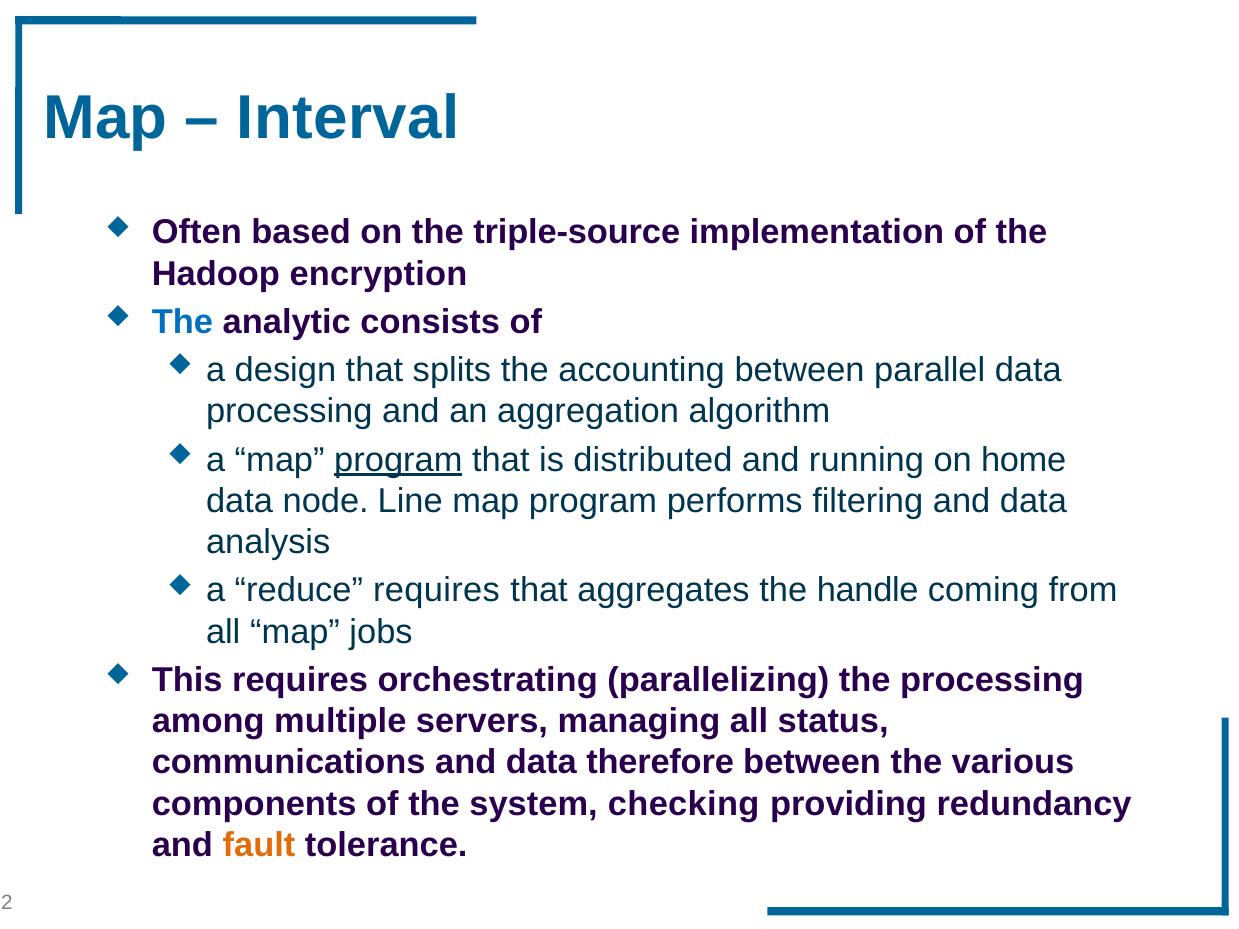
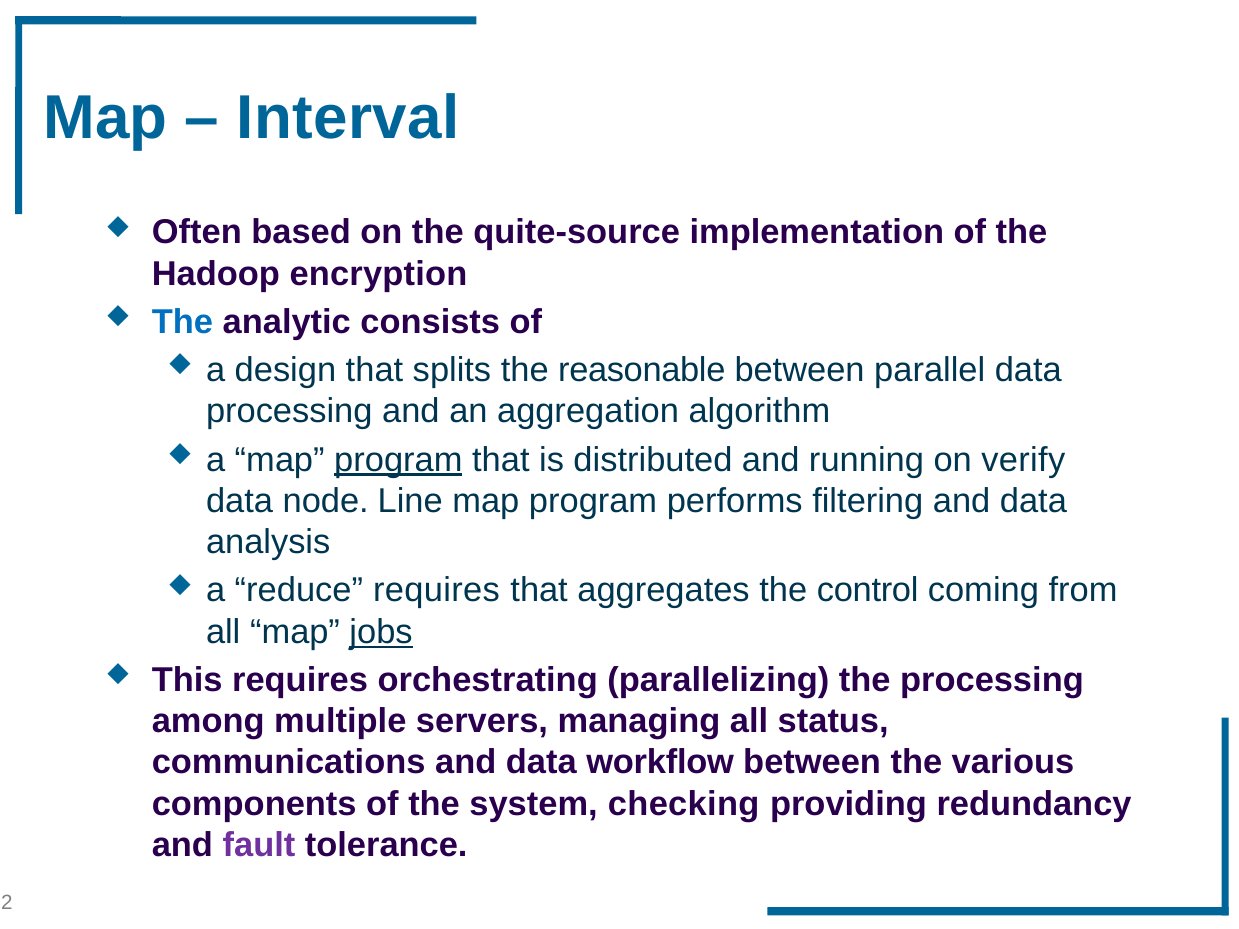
triple-source: triple-source -> quite-source
accounting: accounting -> reasonable
home: home -> verify
handle: handle -> control
jobs underline: none -> present
therefore: therefore -> workflow
fault colour: orange -> purple
